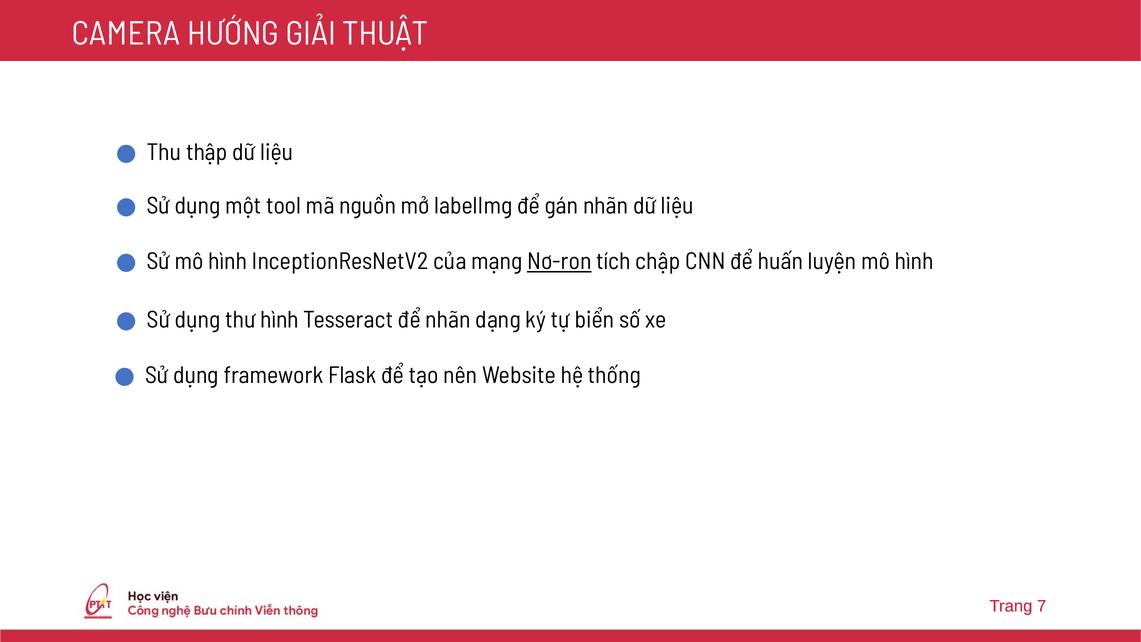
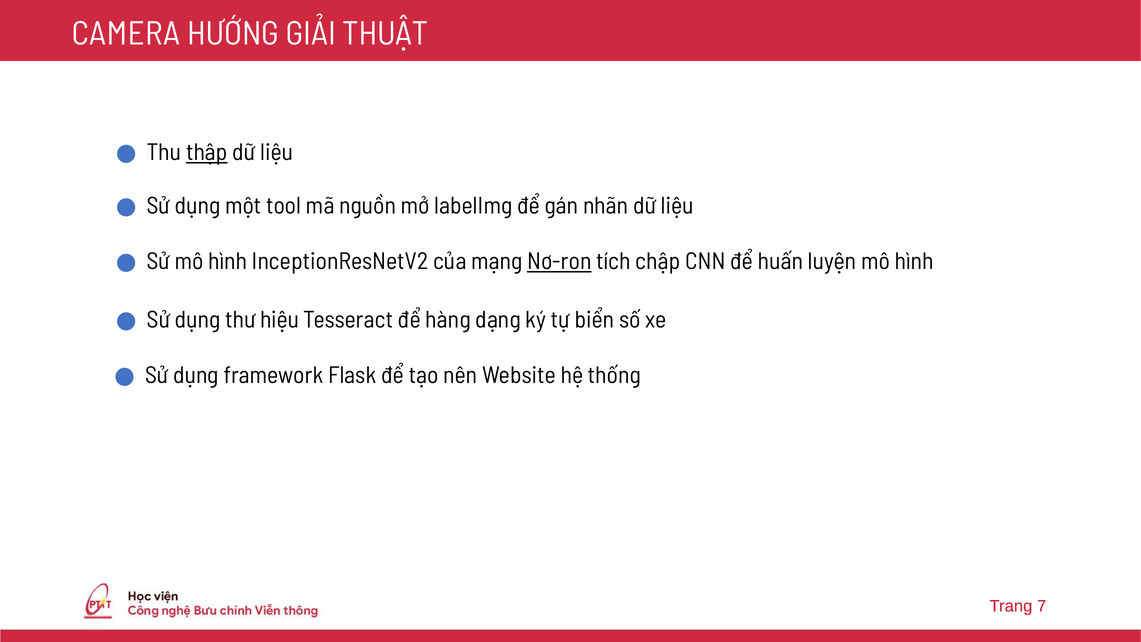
thập underline: none -> present
thư hình: hình -> hiệu
để nhãn: nhãn -> hàng
